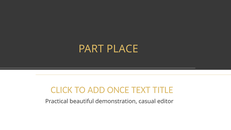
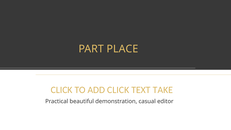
ADD ONCE: ONCE -> CLICK
TITLE: TITLE -> TAKE
